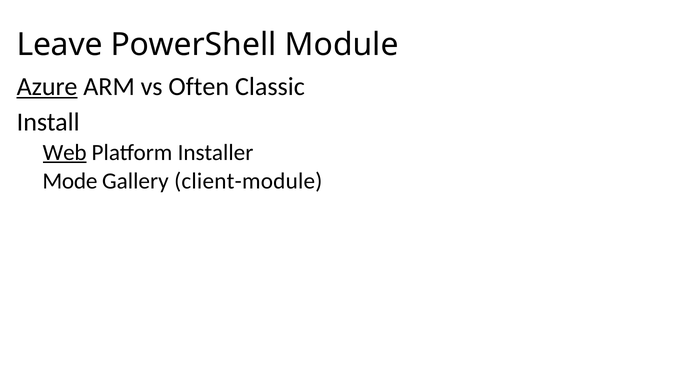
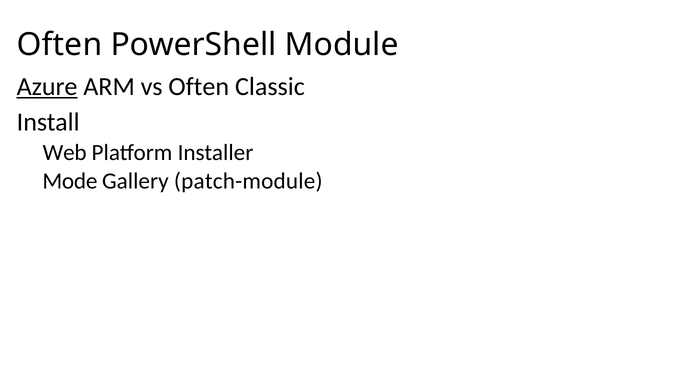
Leave at (60, 45): Leave -> Often
Web underline: present -> none
client-module: client-module -> patch-module
